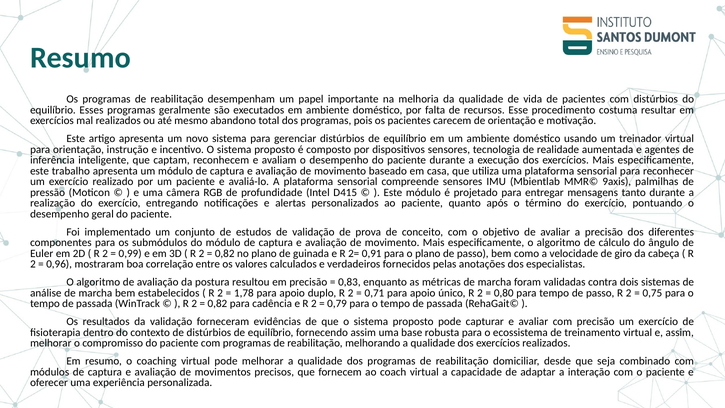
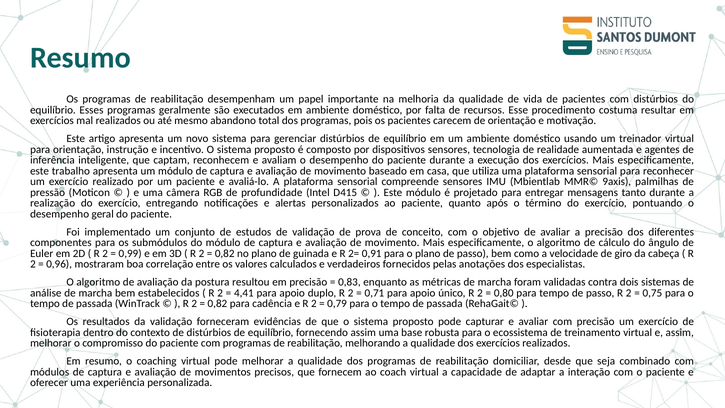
1,78: 1,78 -> 4,41
